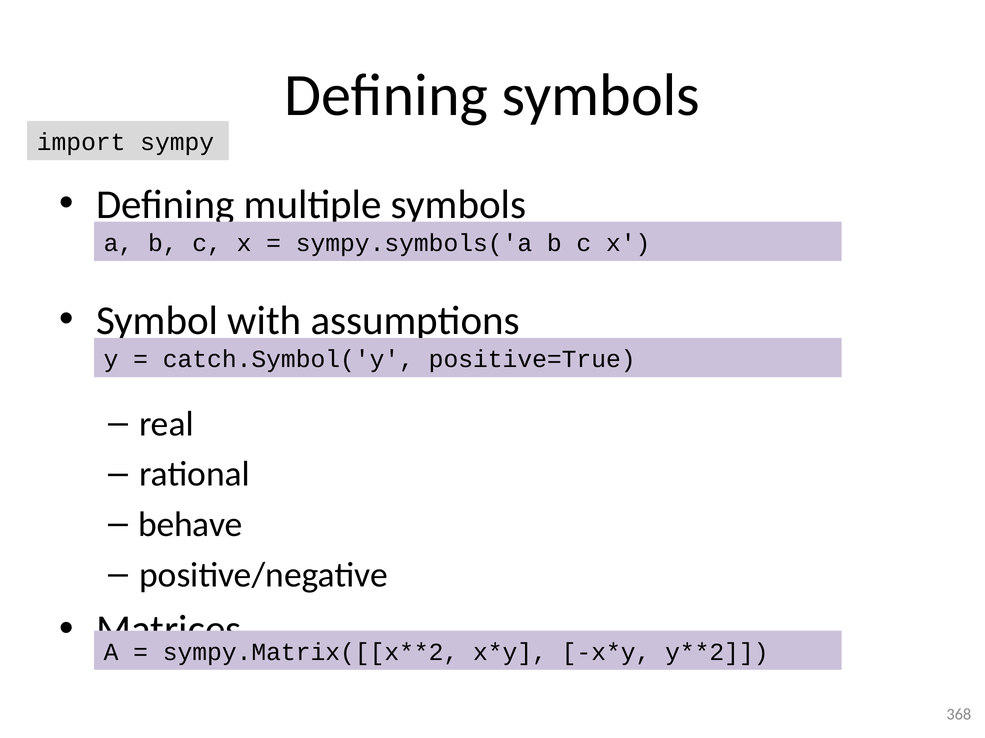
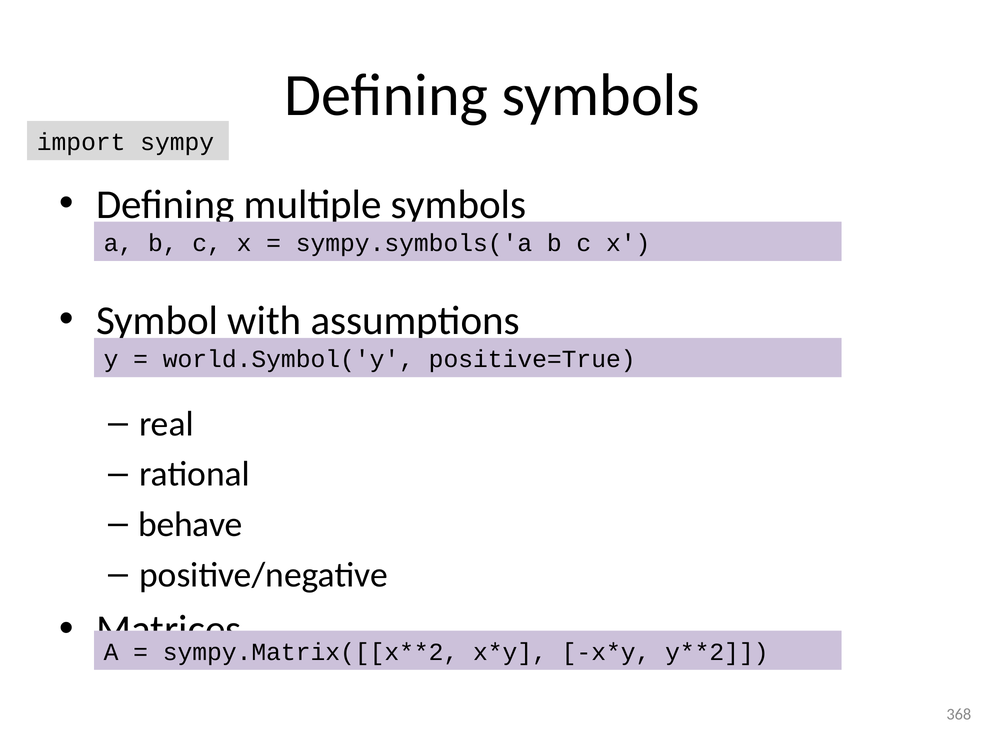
catch.Symbol('y: catch.Symbol('y -> world.Symbol('y
